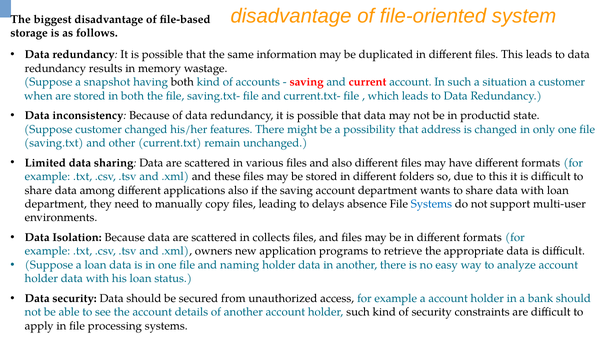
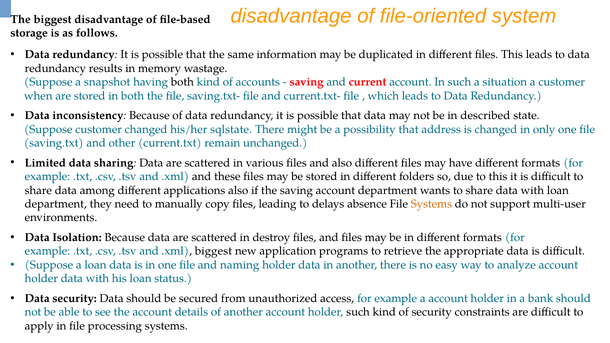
productid: productid -> described
features: features -> sqlstate
Systems at (431, 204) colour: blue -> orange
collects: collects -> destroy
.xml owners: owners -> biggest
